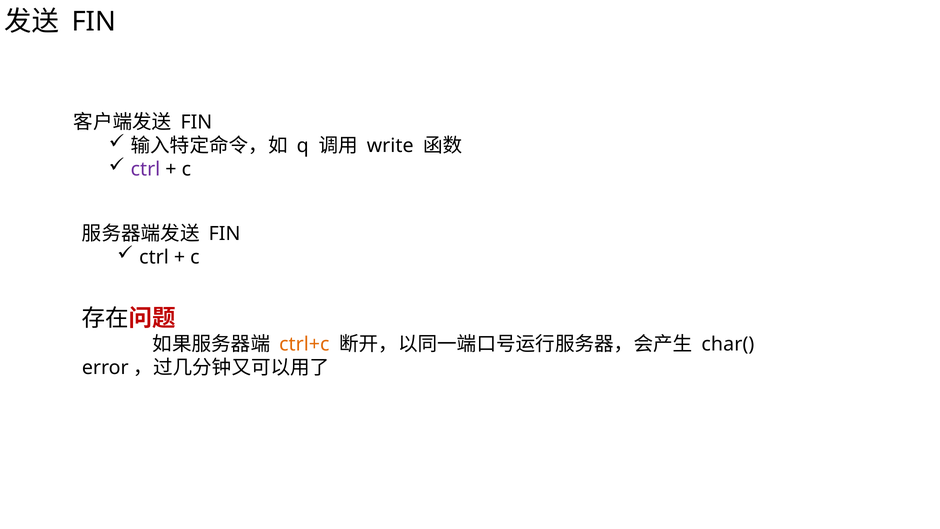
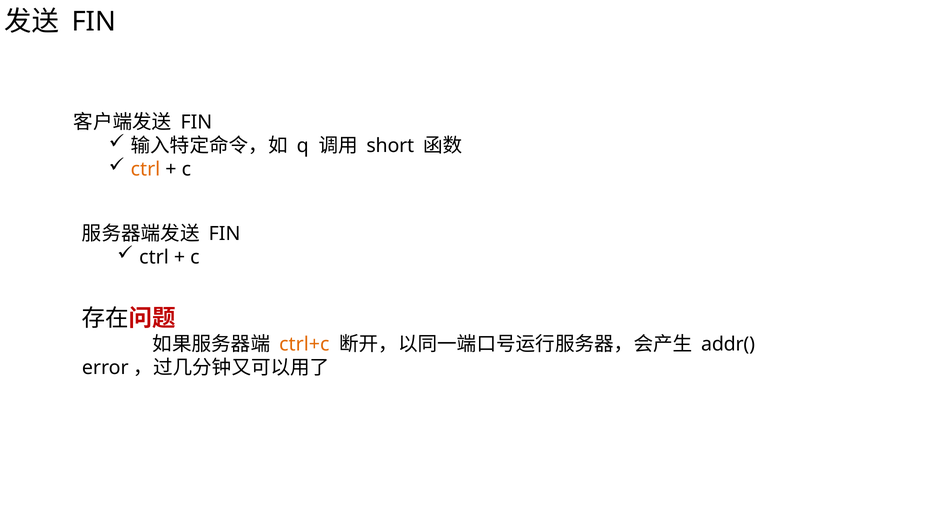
write: write -> short
ctrl at (145, 169) colour: purple -> orange
char(: char( -> addr(
